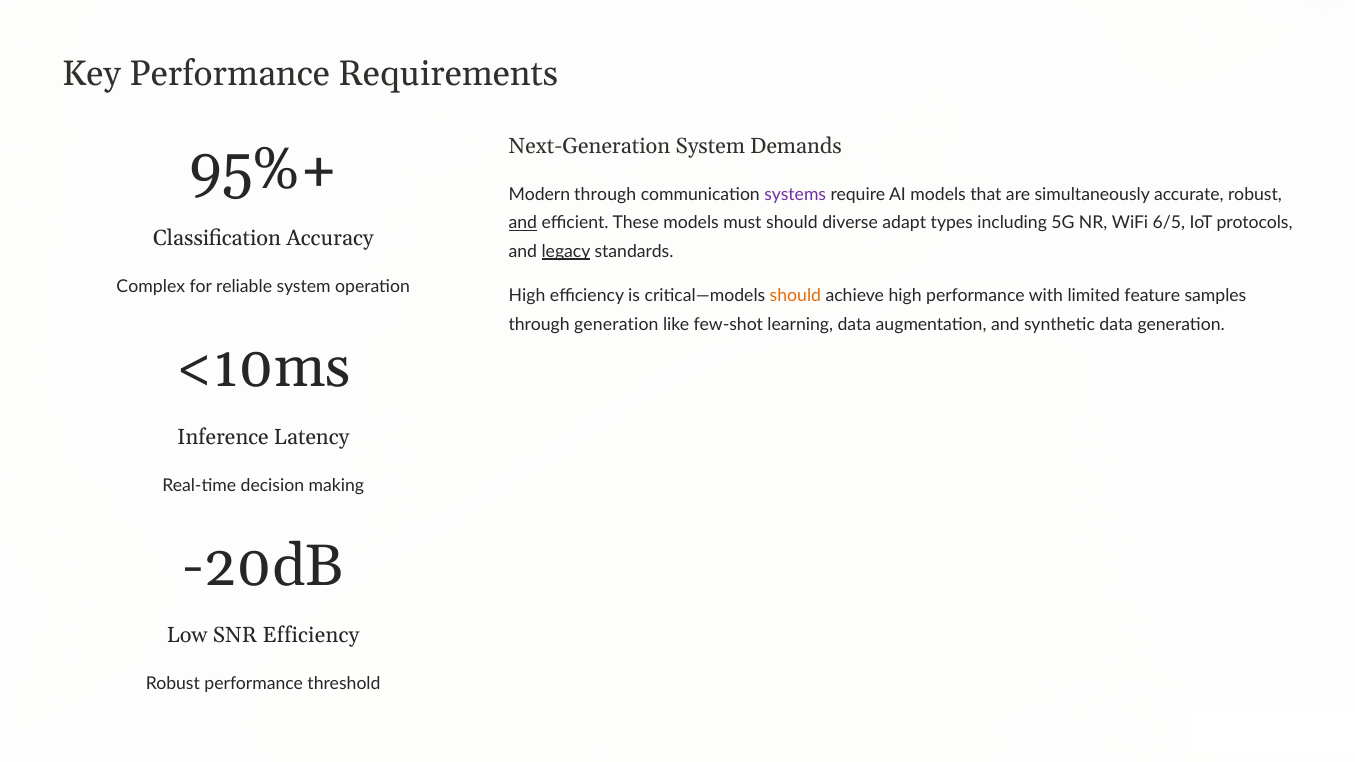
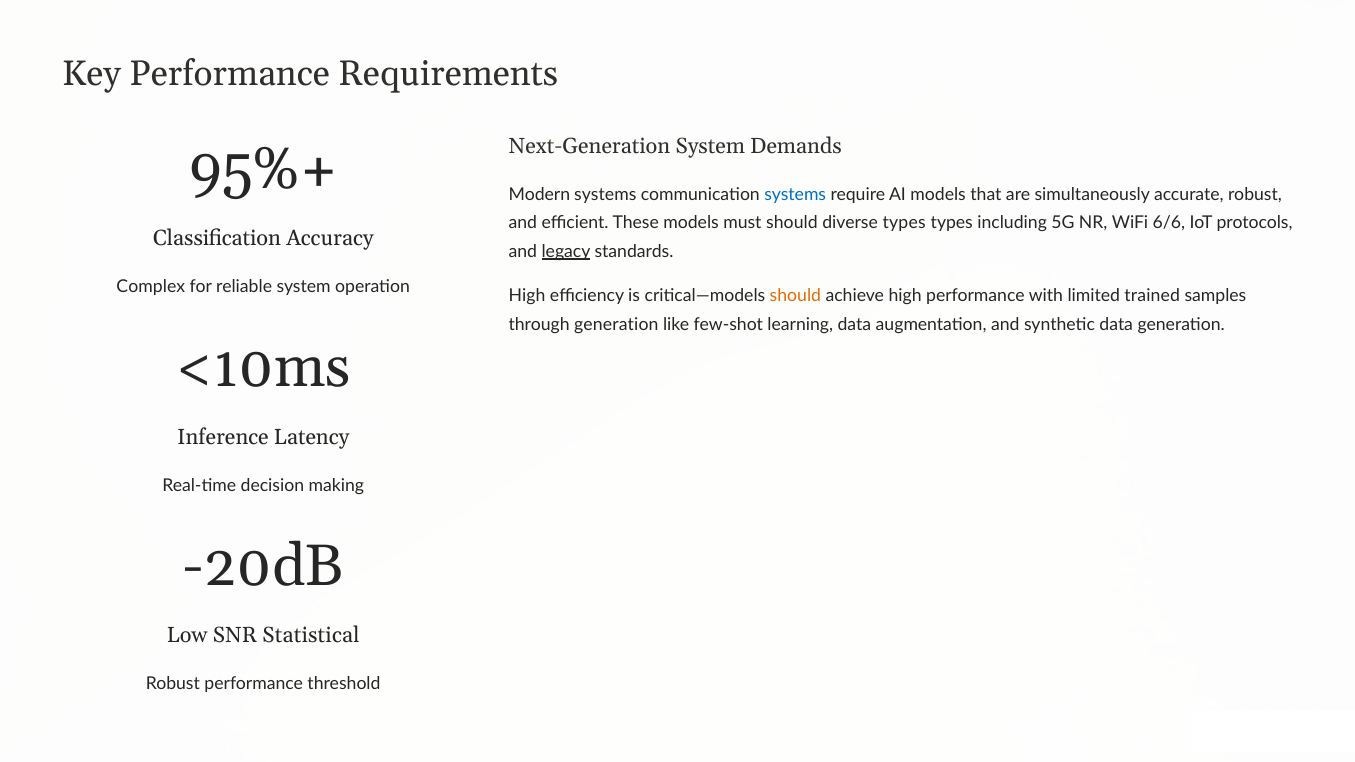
Modern through: through -> systems
systems at (795, 195) colour: purple -> blue
and at (523, 223) underline: present -> none
diverse adapt: adapt -> types
6/5: 6/5 -> 6/6
feature: feature -> trained
SNR Efficiency: Efficiency -> Statistical
